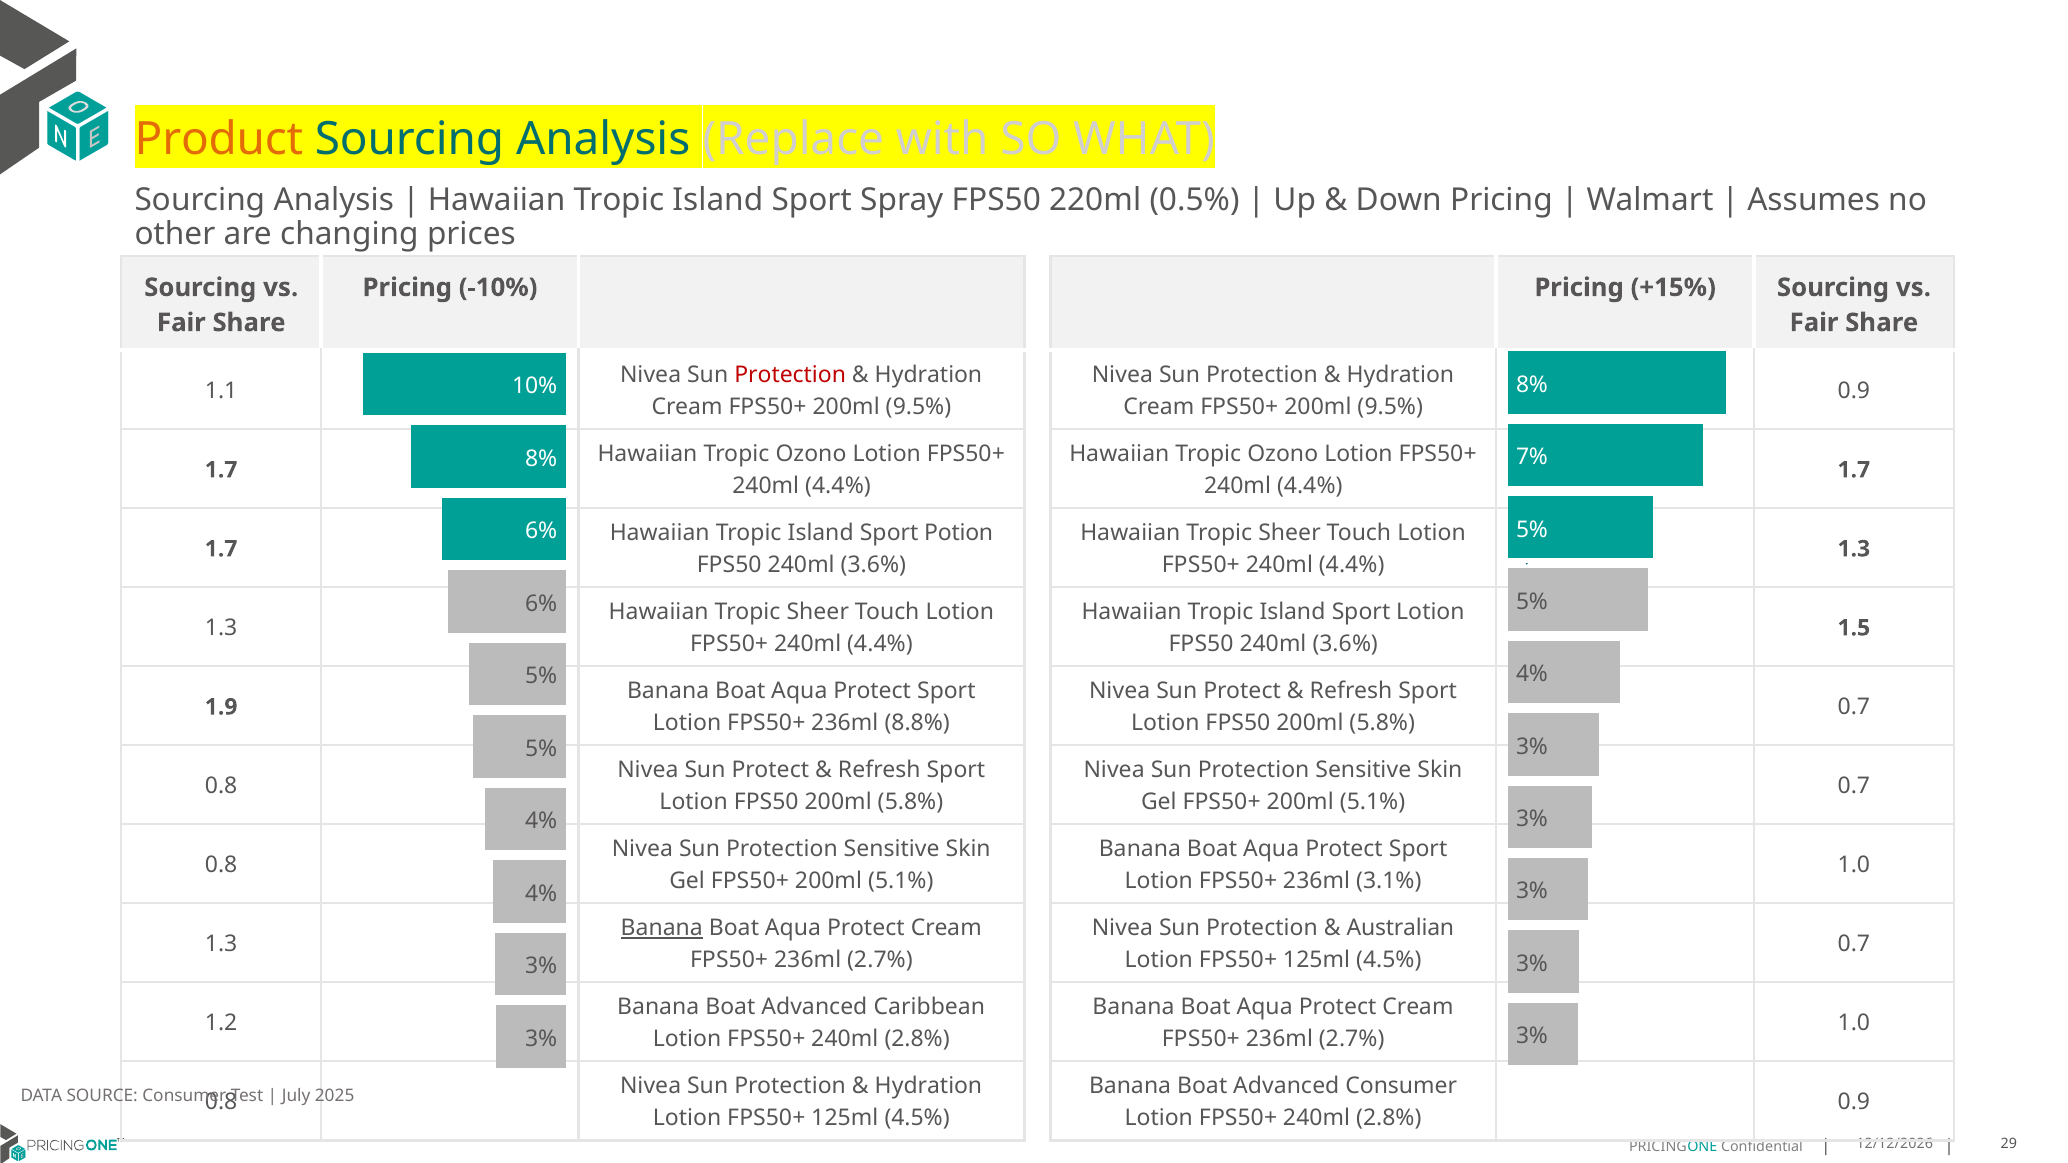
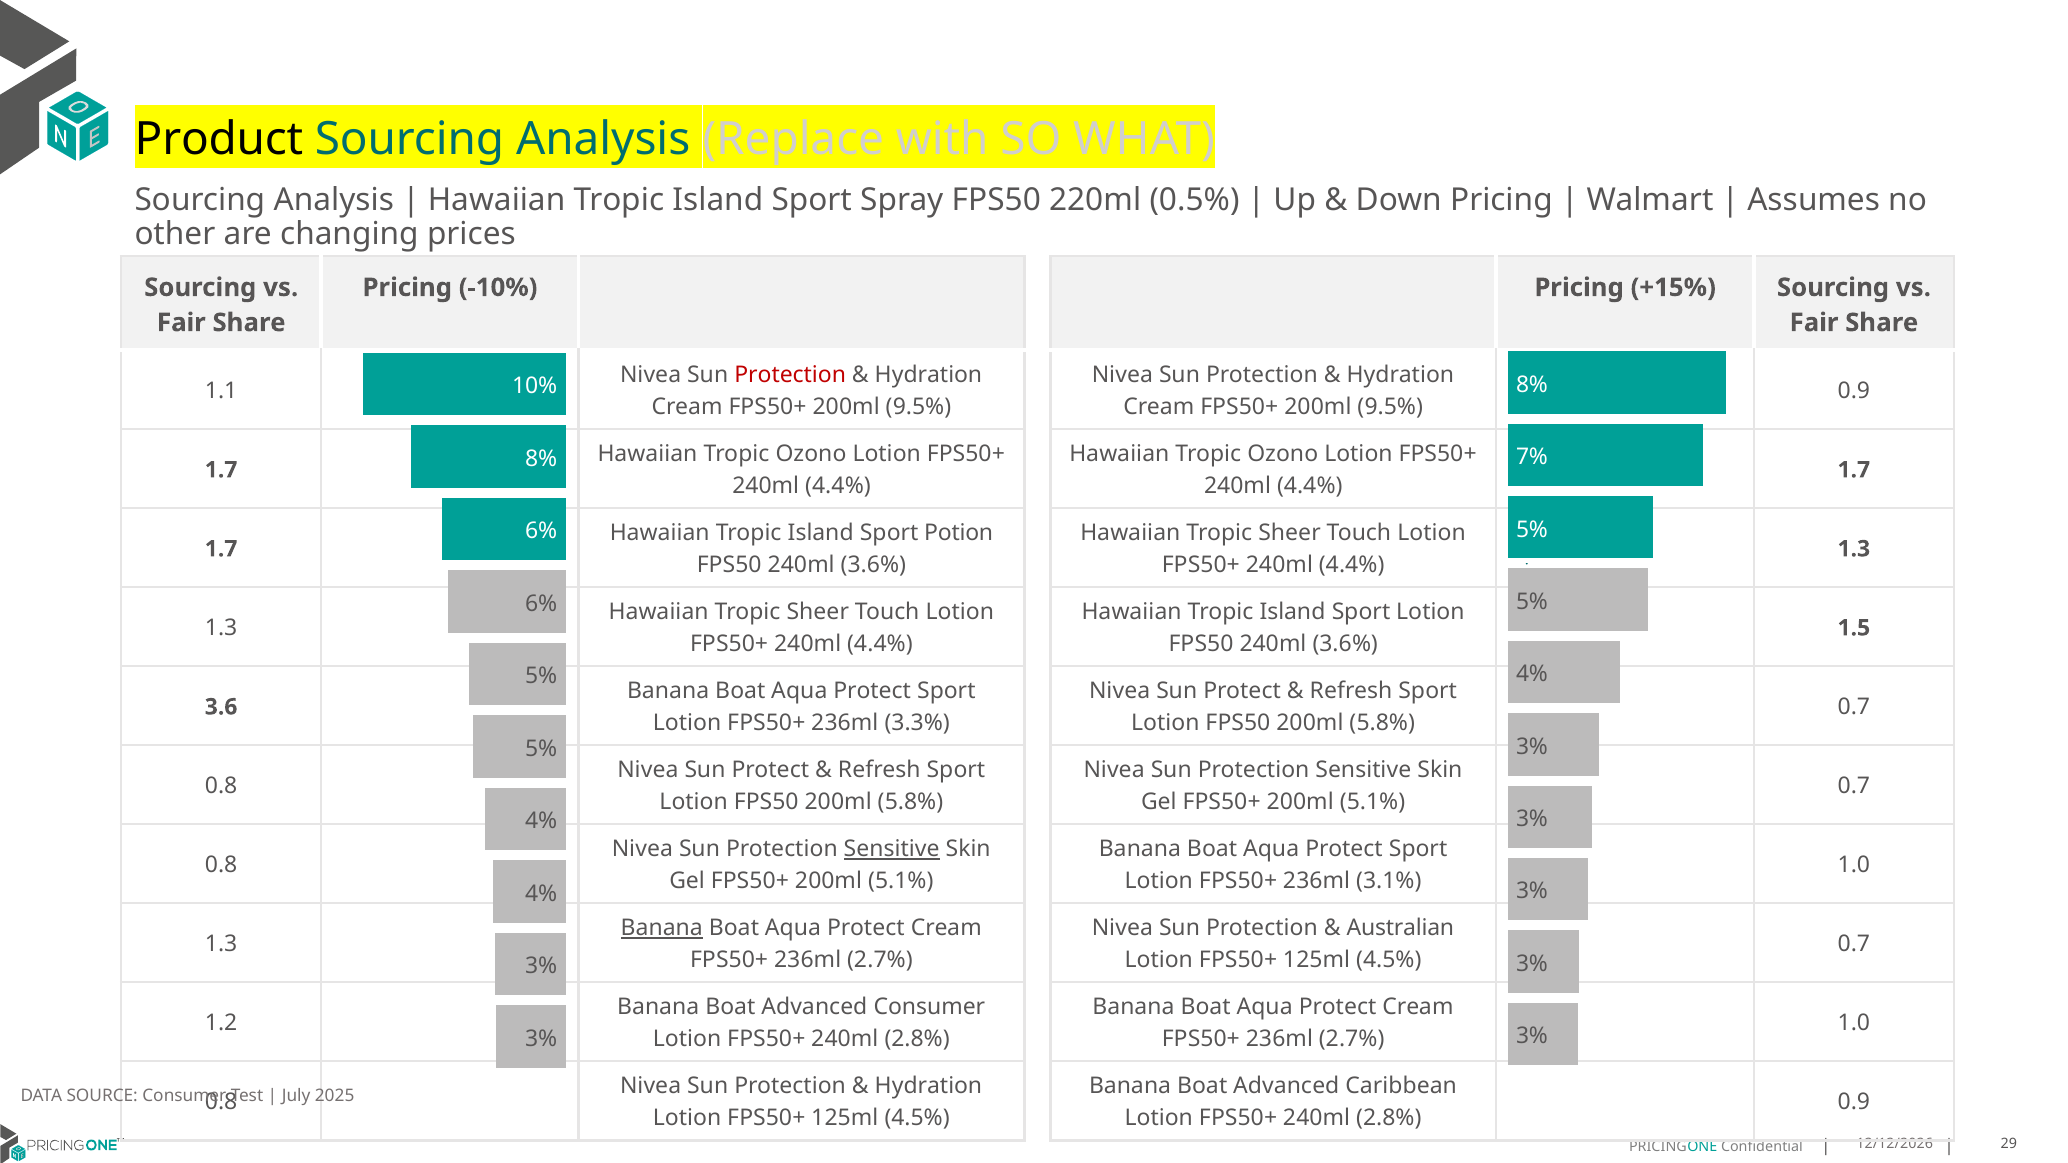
Product colour: orange -> black
1.9: 1.9 -> 3.6
8.8%: 8.8% -> 3.3%
Sensitive at (892, 849) underline: none -> present
Advanced Caribbean: Caribbean -> Consumer
Advanced Consumer: Consumer -> Caribbean
